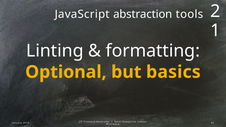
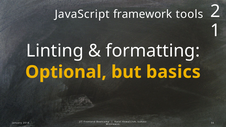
abstraction: abstraction -> framework
